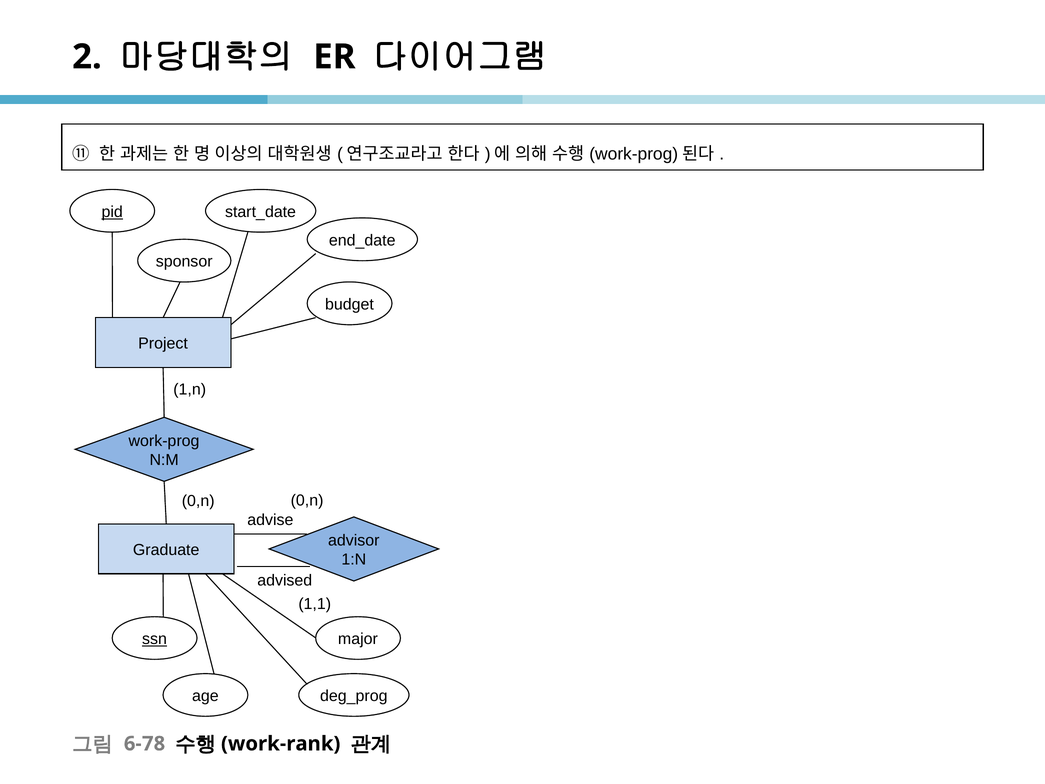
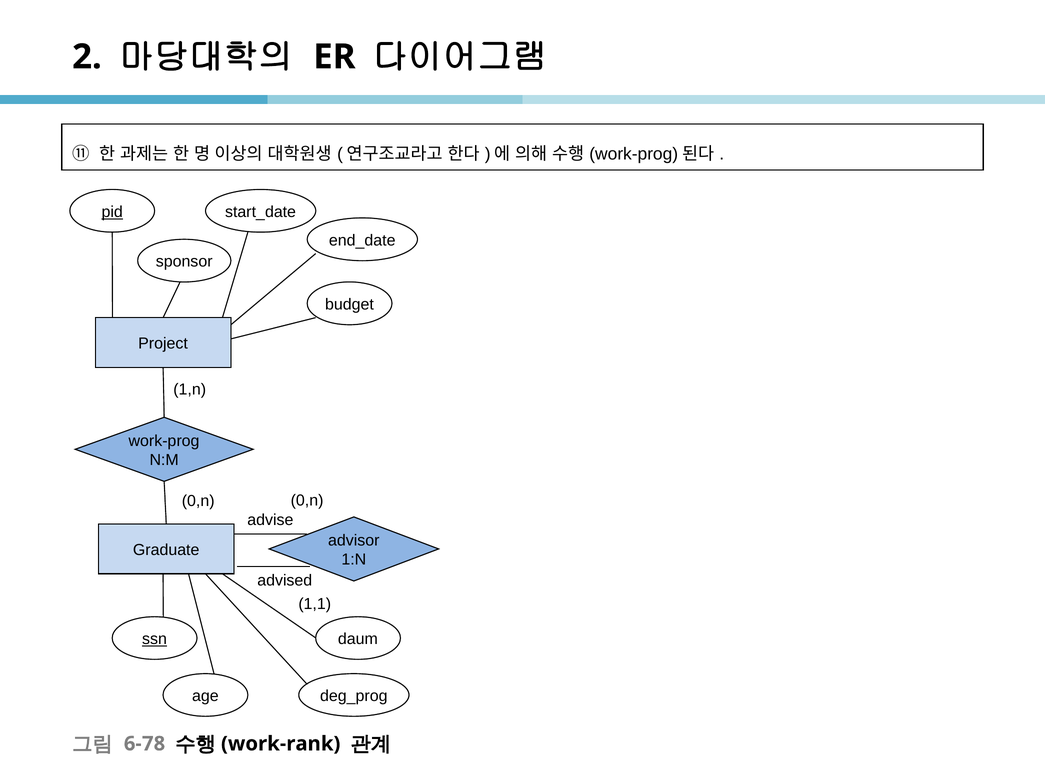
major: major -> daum
